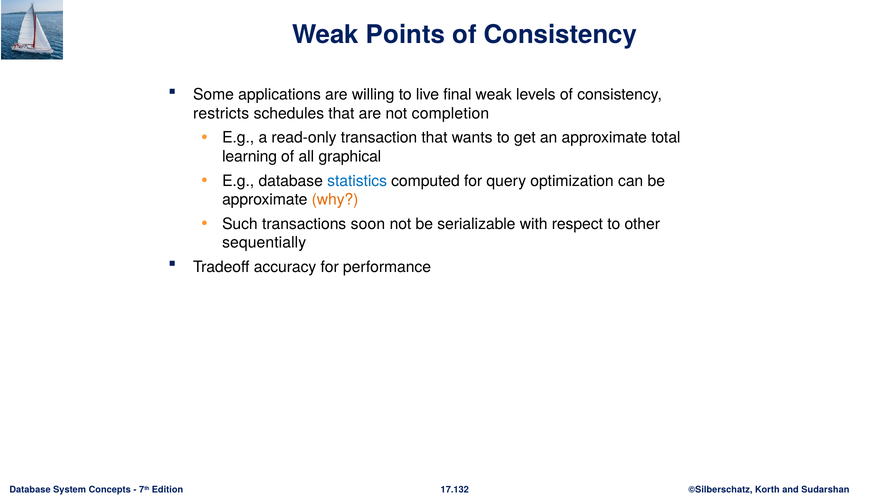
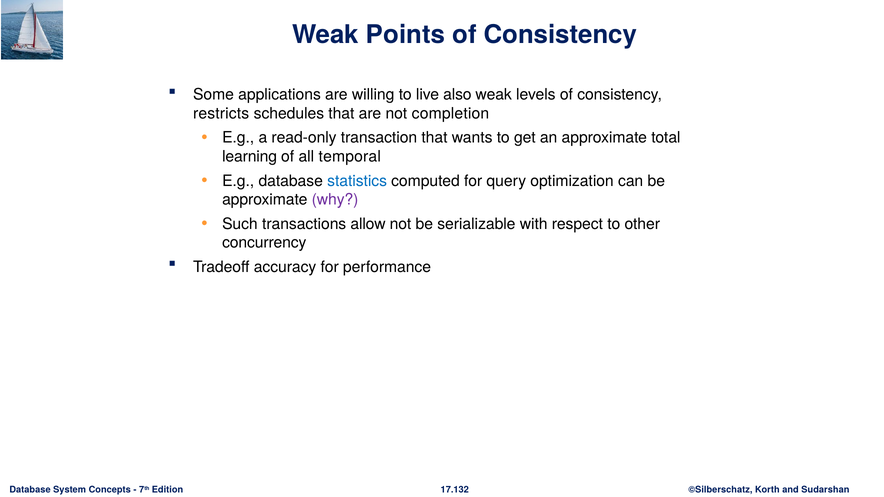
final: final -> also
graphical: graphical -> temporal
why colour: orange -> purple
soon: soon -> allow
sequentially: sequentially -> concurrency
